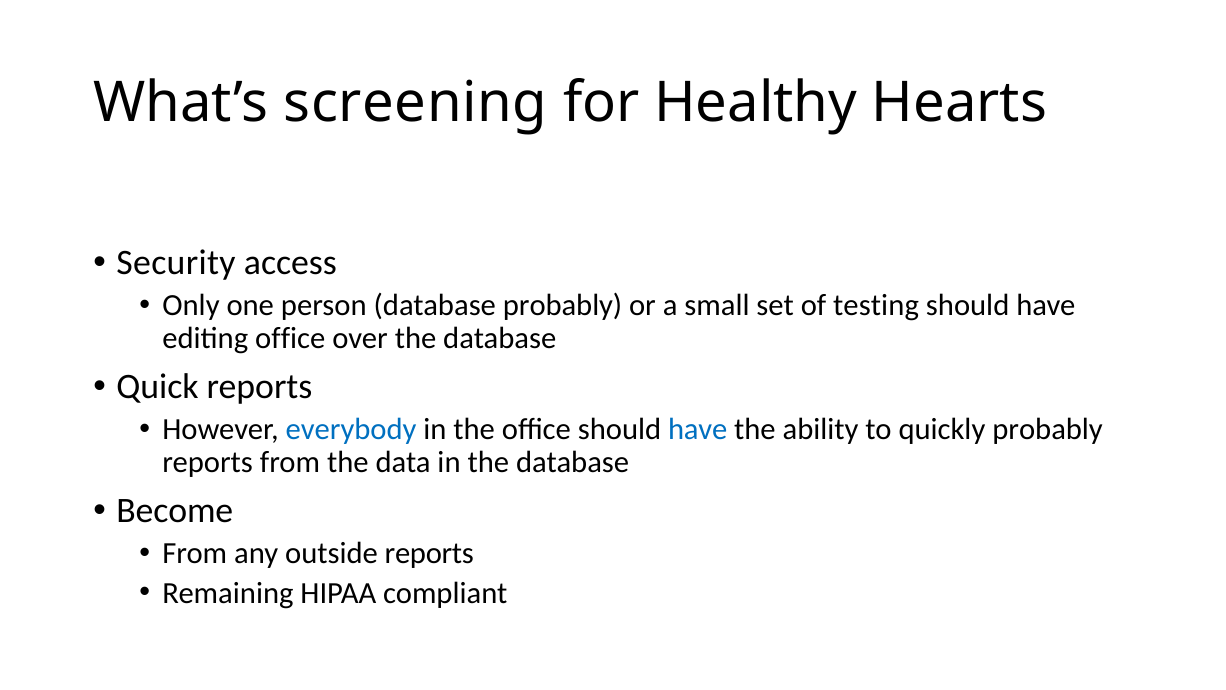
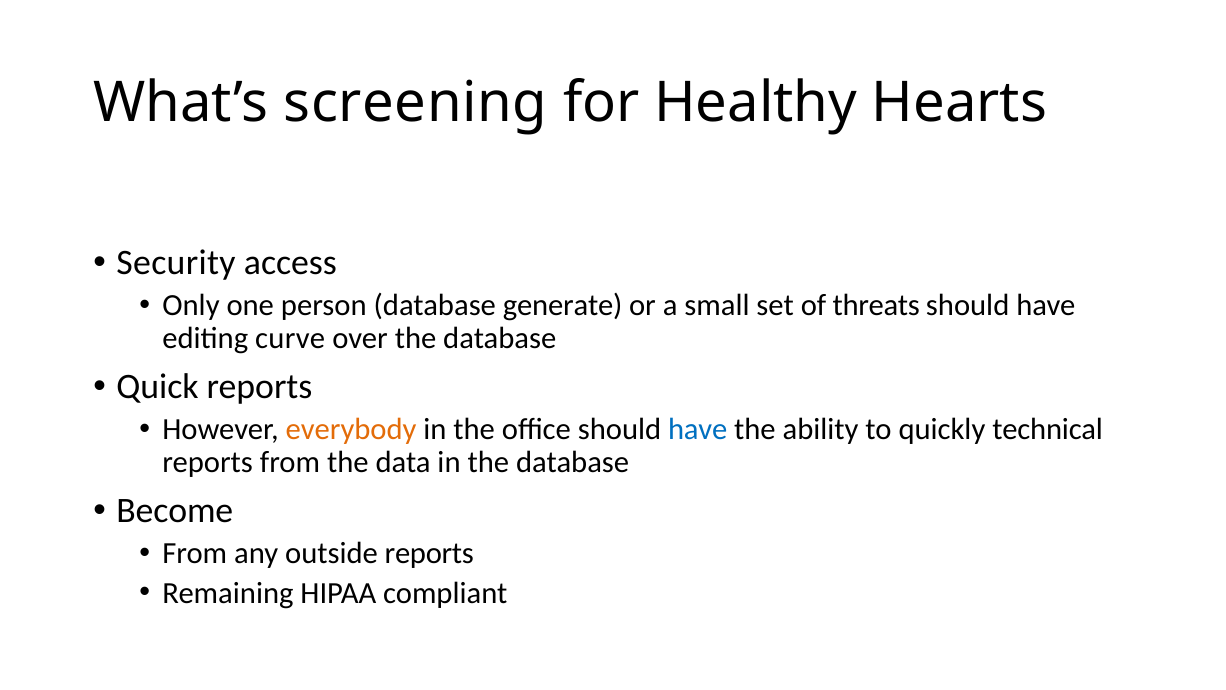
database probably: probably -> generate
testing: testing -> threats
editing office: office -> curve
everybody colour: blue -> orange
quickly probably: probably -> technical
